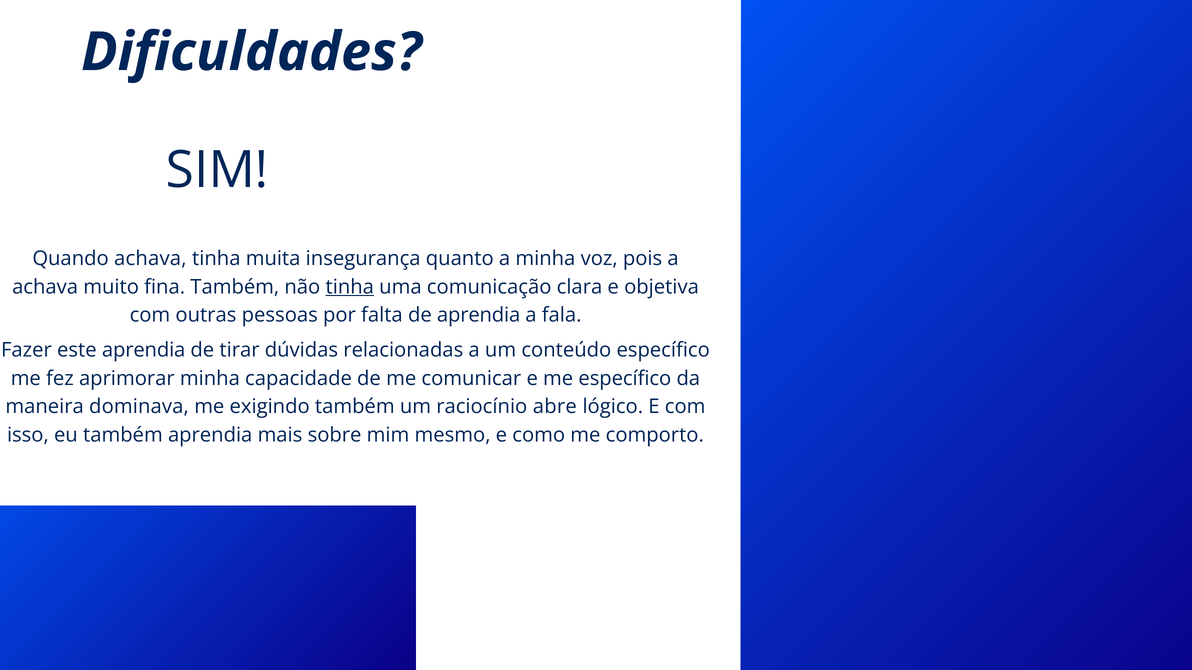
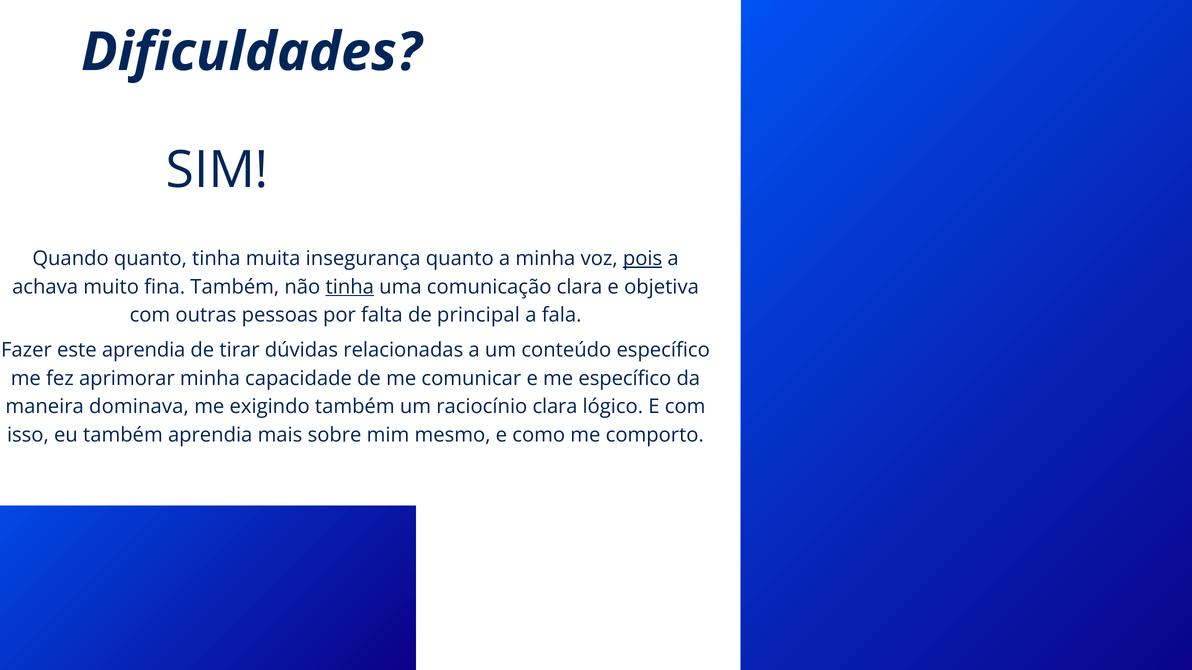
Quando achava: achava -> quanto
pois underline: none -> present
de aprendia: aprendia -> principal
raciocínio abre: abre -> clara
